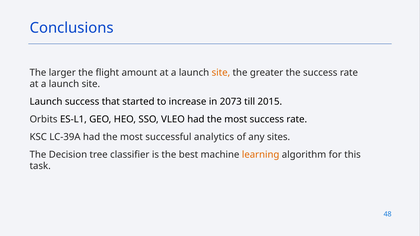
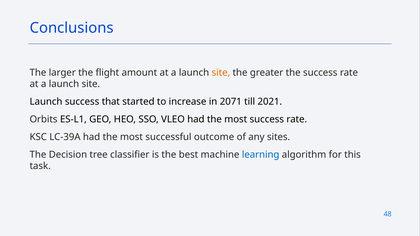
2073: 2073 -> 2071
2015: 2015 -> 2021
analytics: analytics -> outcome
learning colour: orange -> blue
